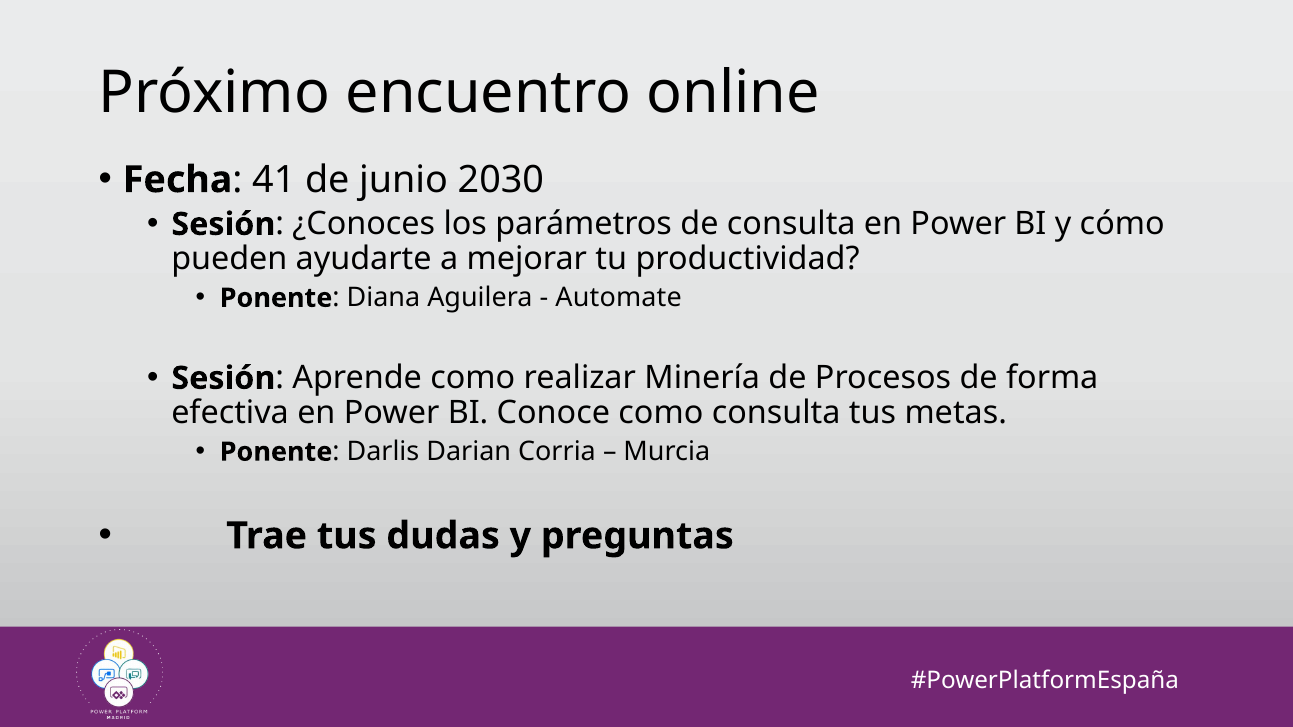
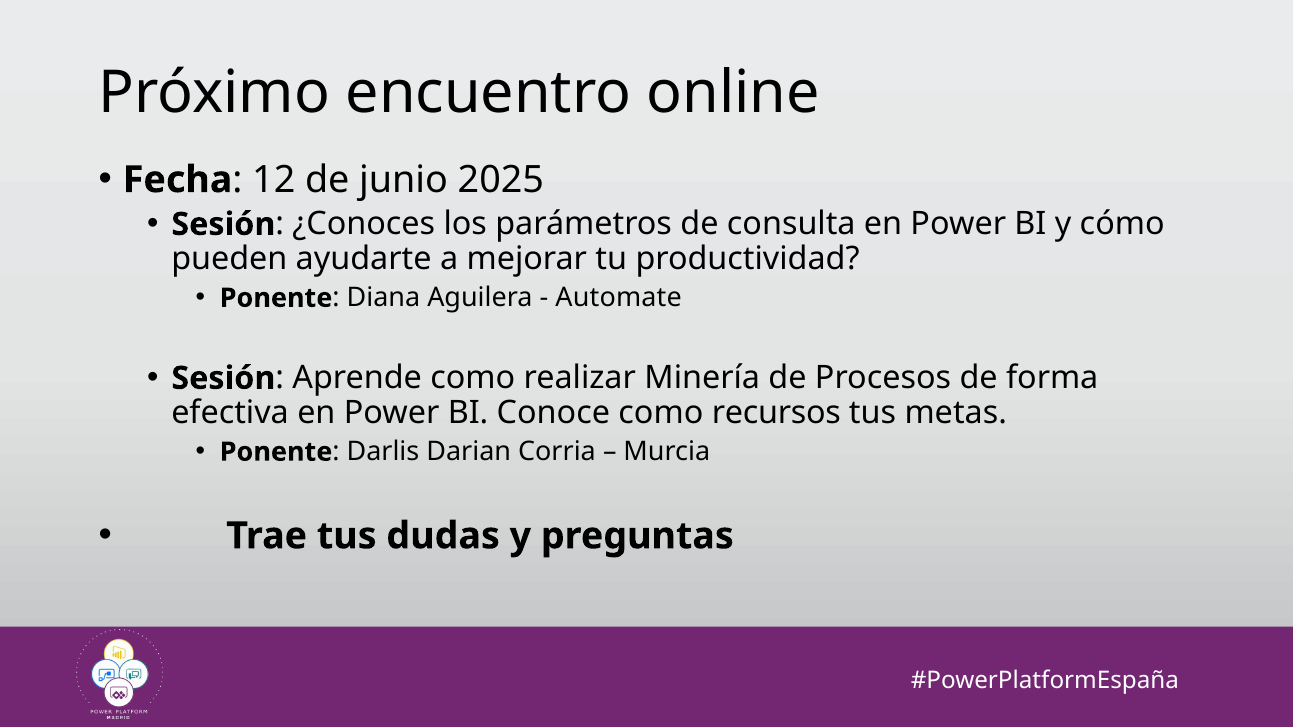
41: 41 -> 12
2030: 2030 -> 2025
como consulta: consulta -> recursos
